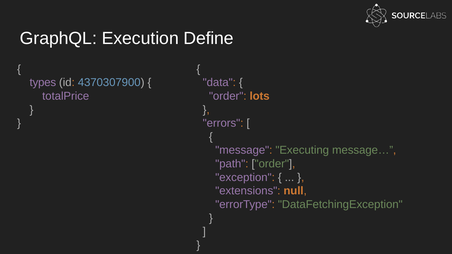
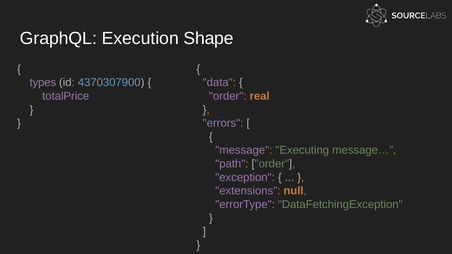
Define: Define -> Shape
lots: lots -> real
